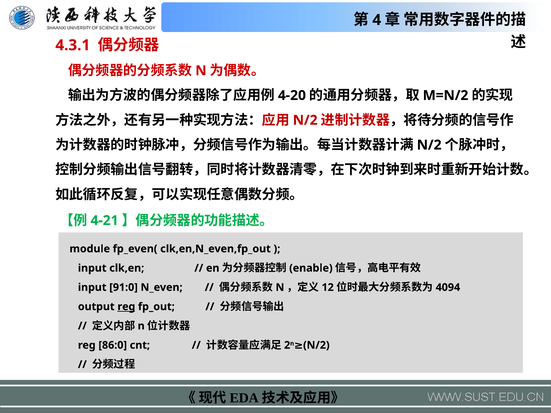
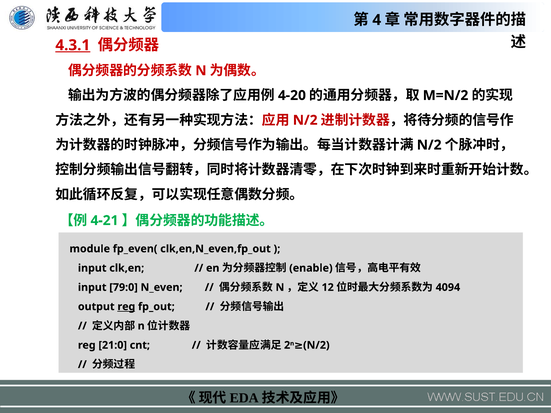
4.3.1 underline: none -> present
91:0: 91:0 -> 79:0
86:0: 86:0 -> 21:0
